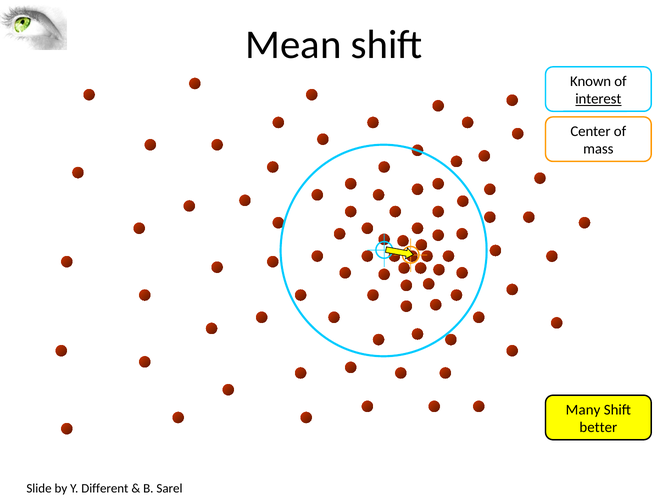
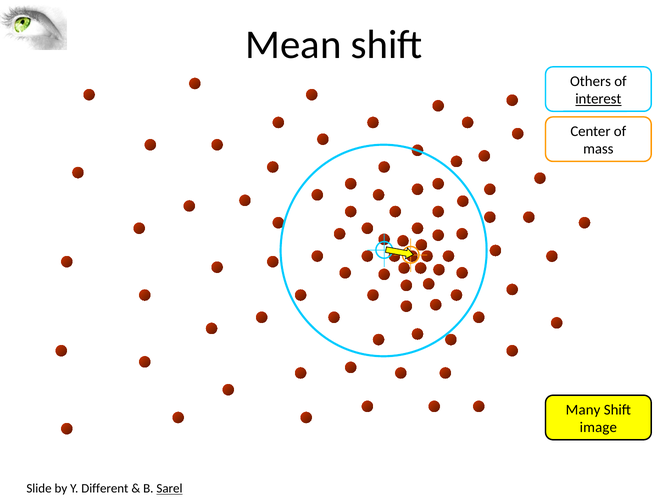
Known: Known -> Others
better: better -> image
Sarel underline: none -> present
